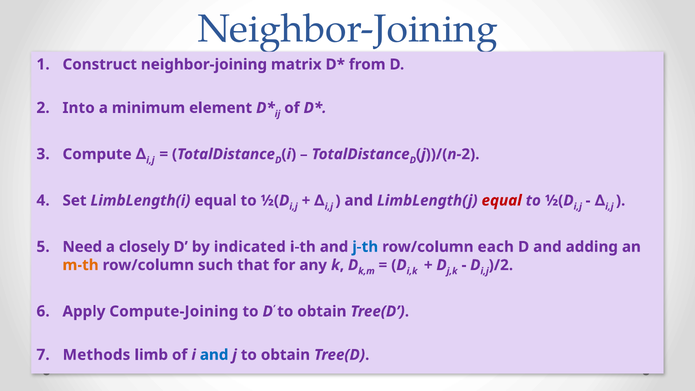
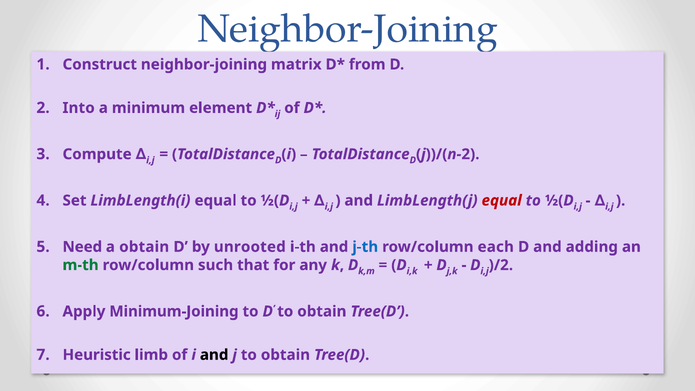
a closely: closely -> obtain
indicated: indicated -> unrooted
m-th colour: orange -> green
Compute-Joining: Compute-Joining -> Minimum-Joining
Methods: Methods -> Heuristic
and at (214, 355) colour: blue -> black
